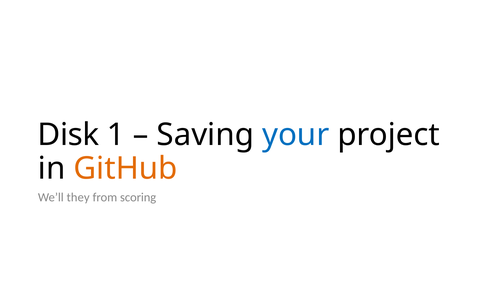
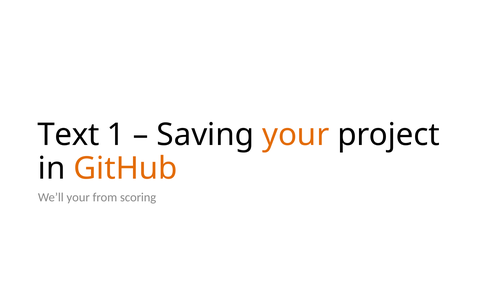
Disk: Disk -> Text
your at (296, 135) colour: blue -> orange
We’ll they: they -> your
